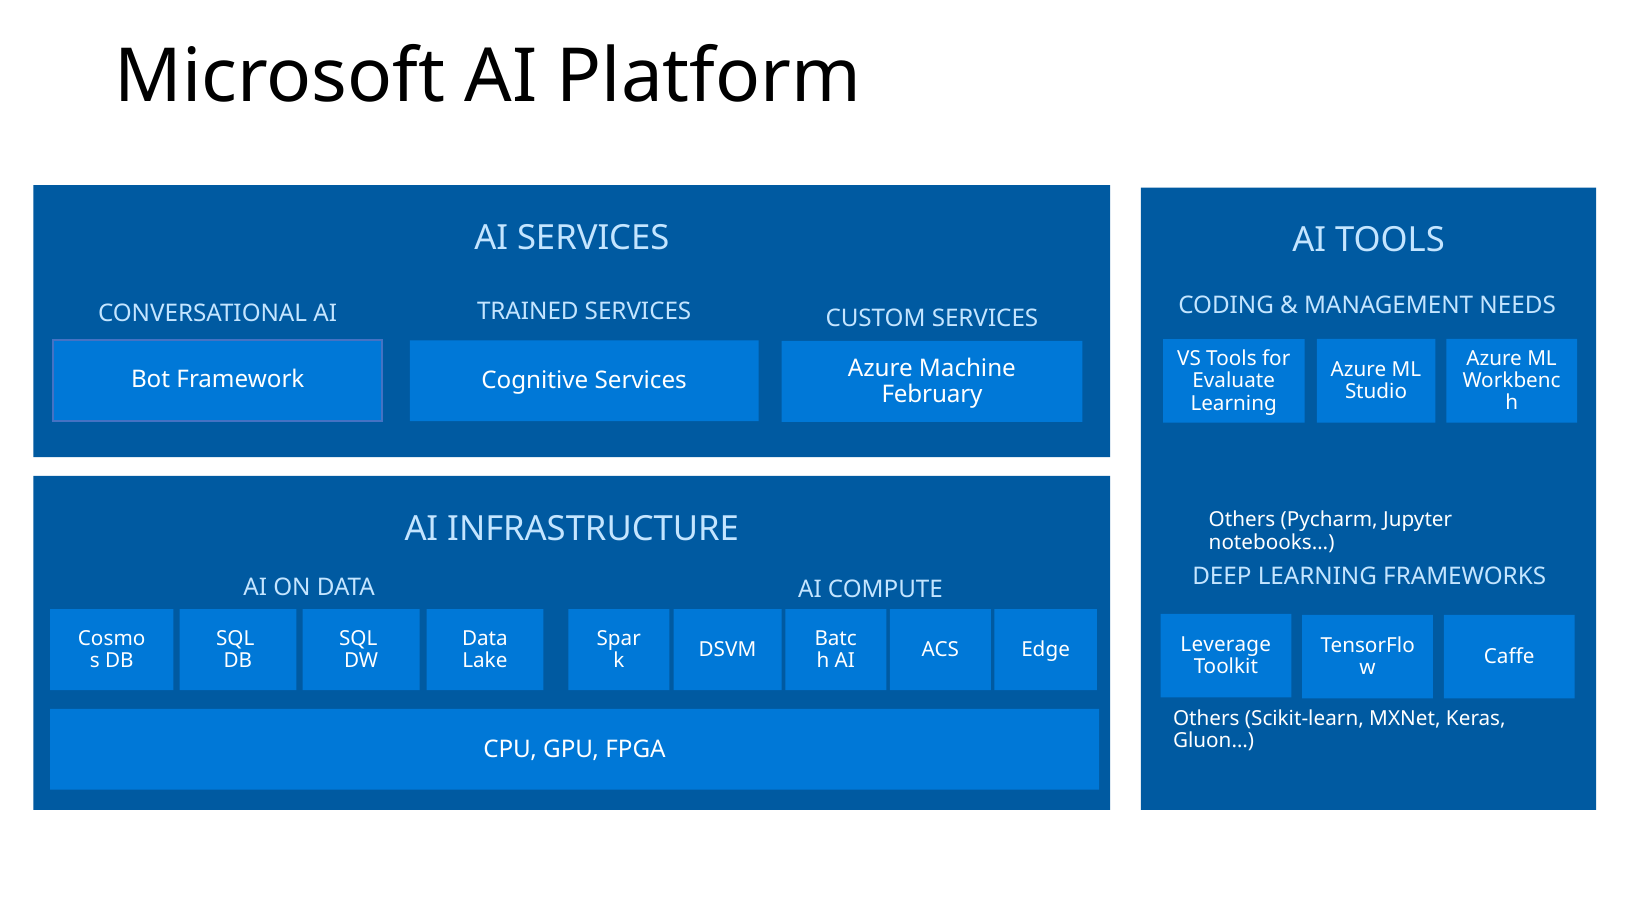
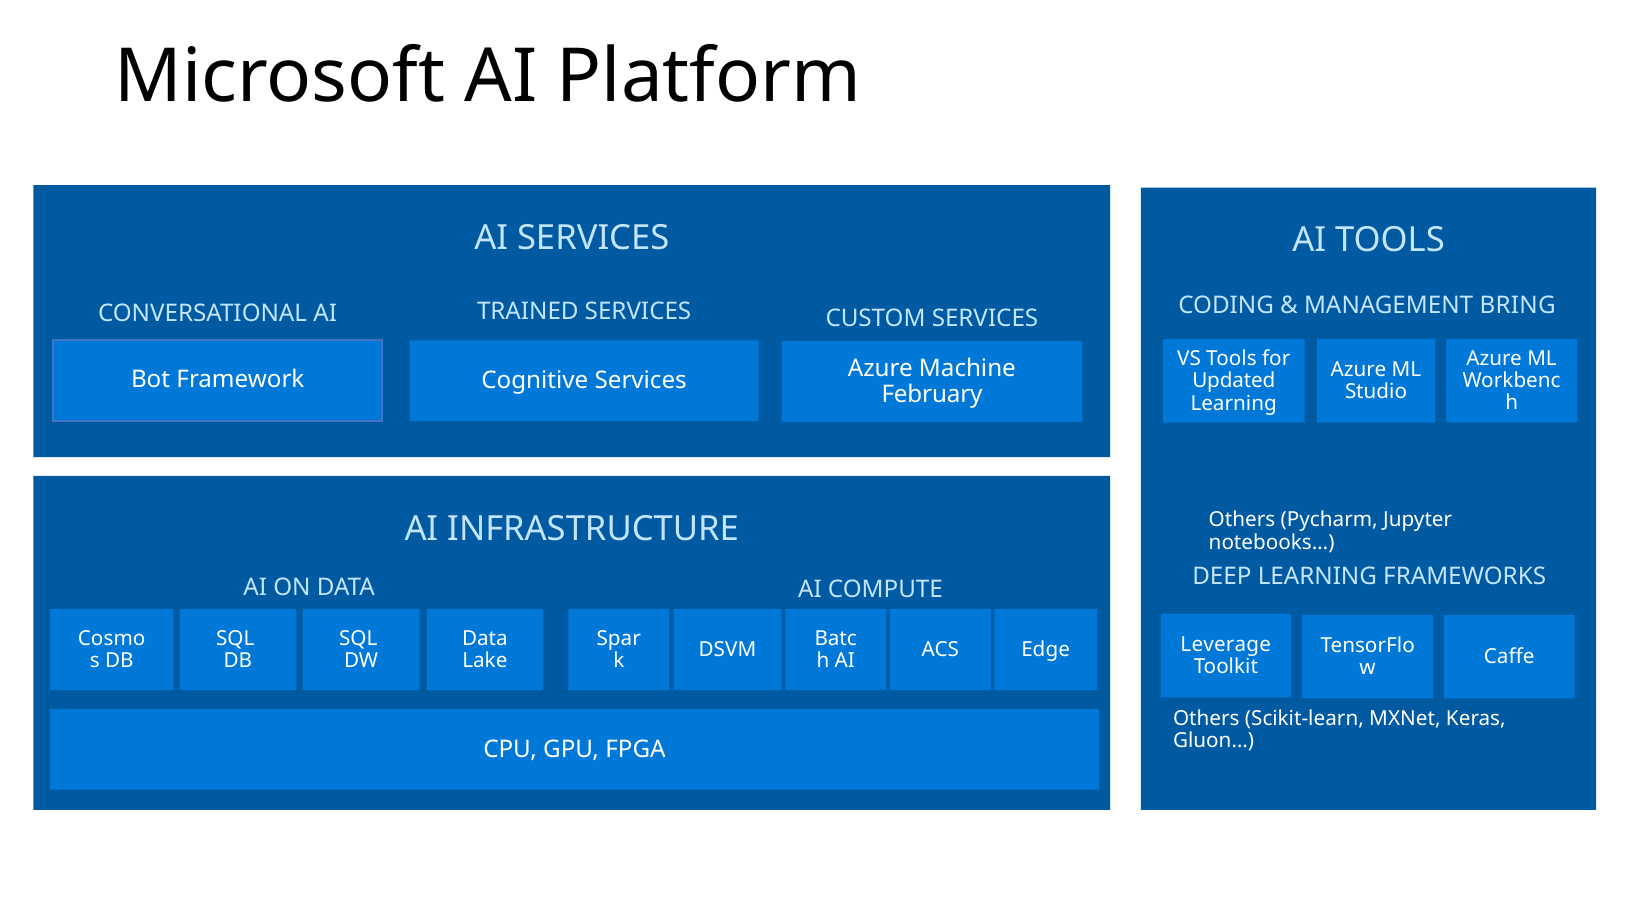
NEEDS: NEEDS -> BRING
Evaluate: Evaluate -> Updated
